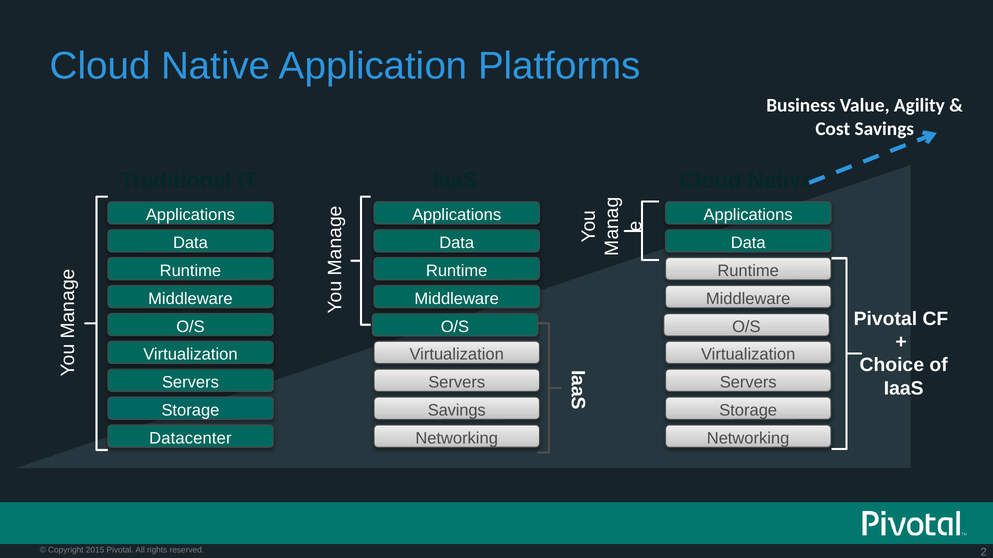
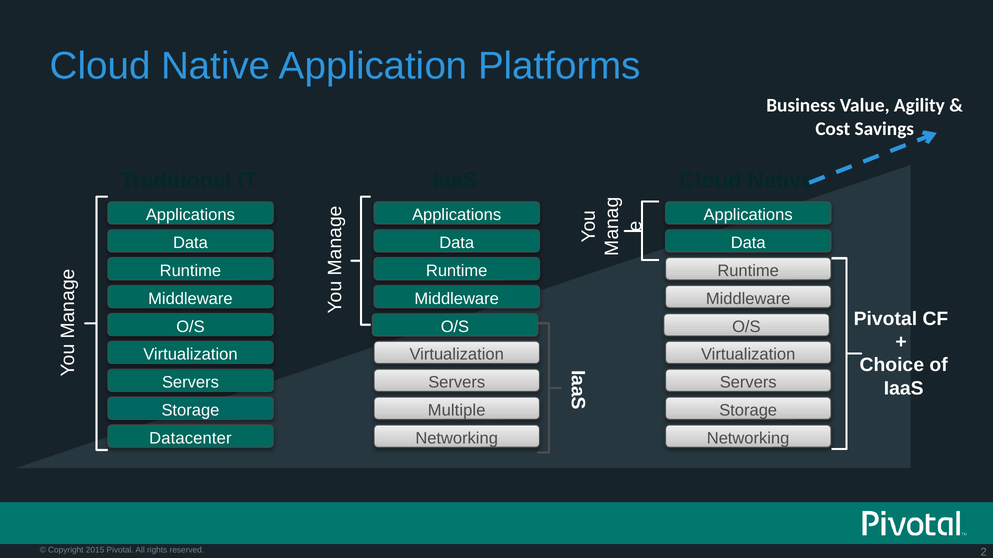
Savings at (457, 411): Savings -> Multiple
